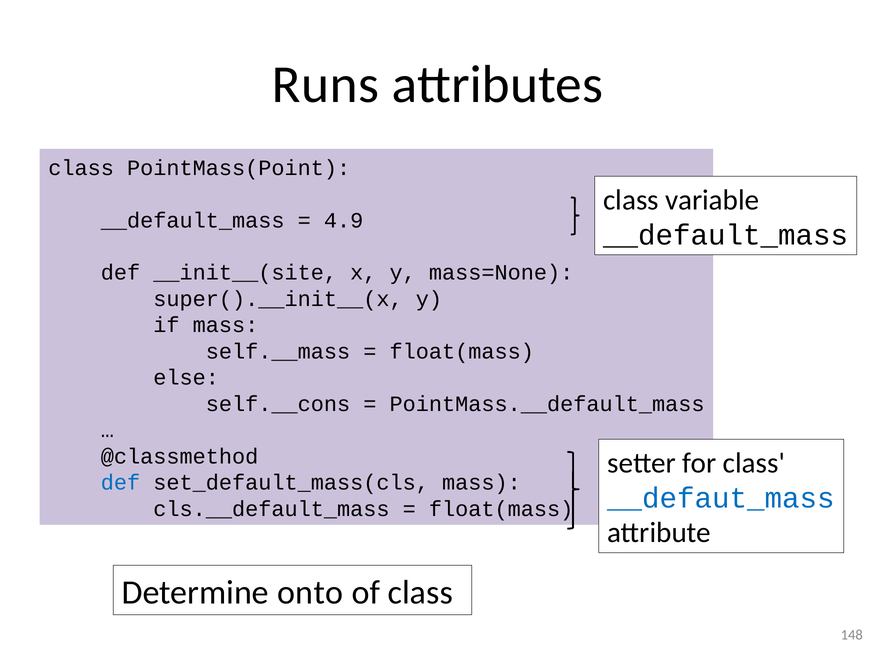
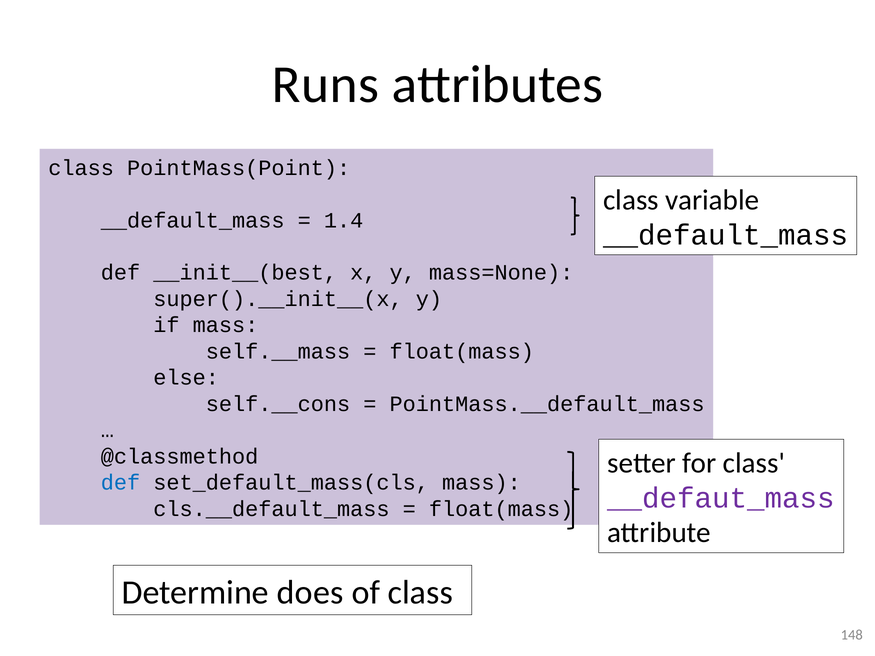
4.9: 4.9 -> 1.4
__init__(site: __init__(site -> __init__(best
__defaut_mass colour: blue -> purple
onto: onto -> does
